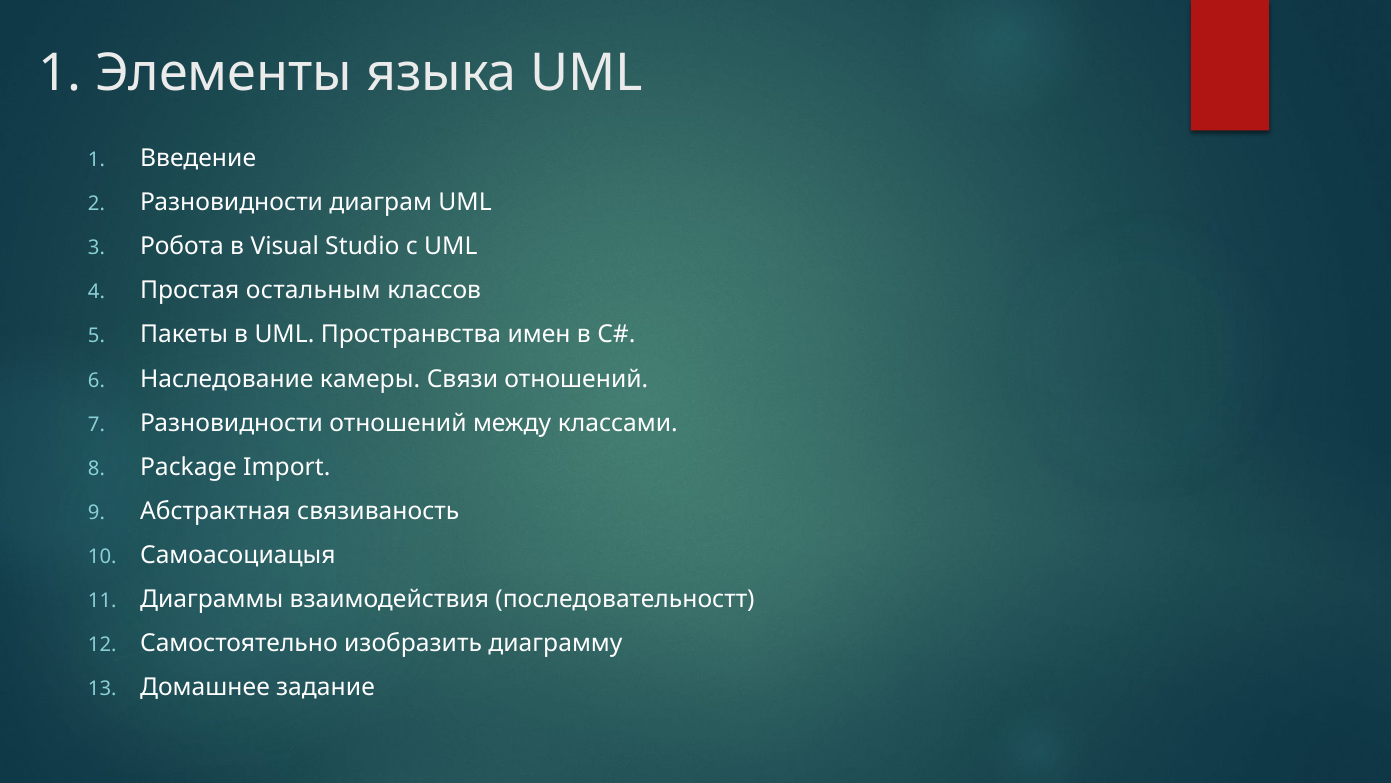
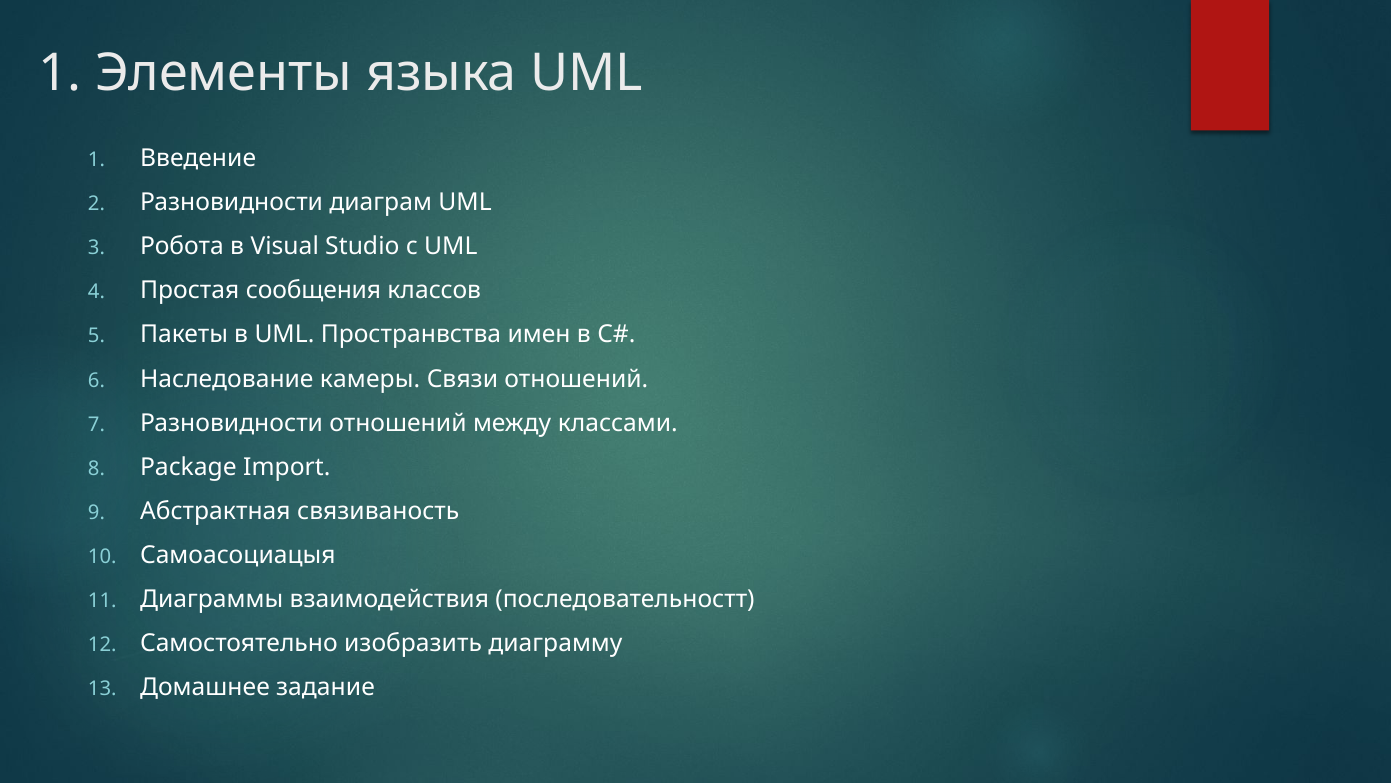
остальным: остальным -> сообщения
